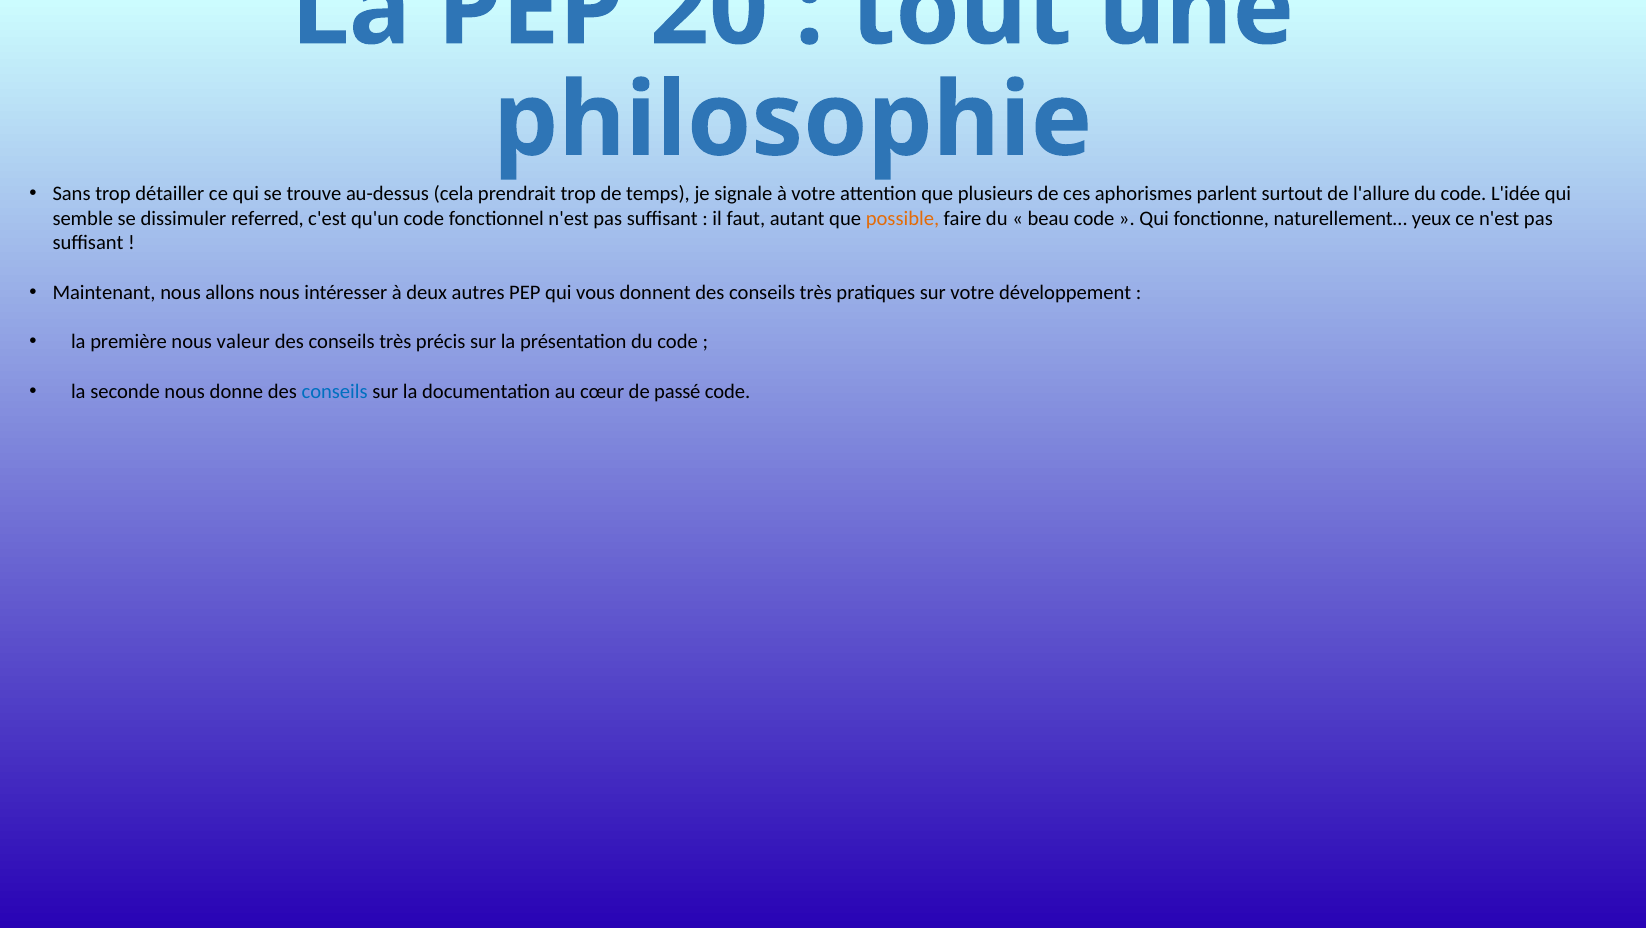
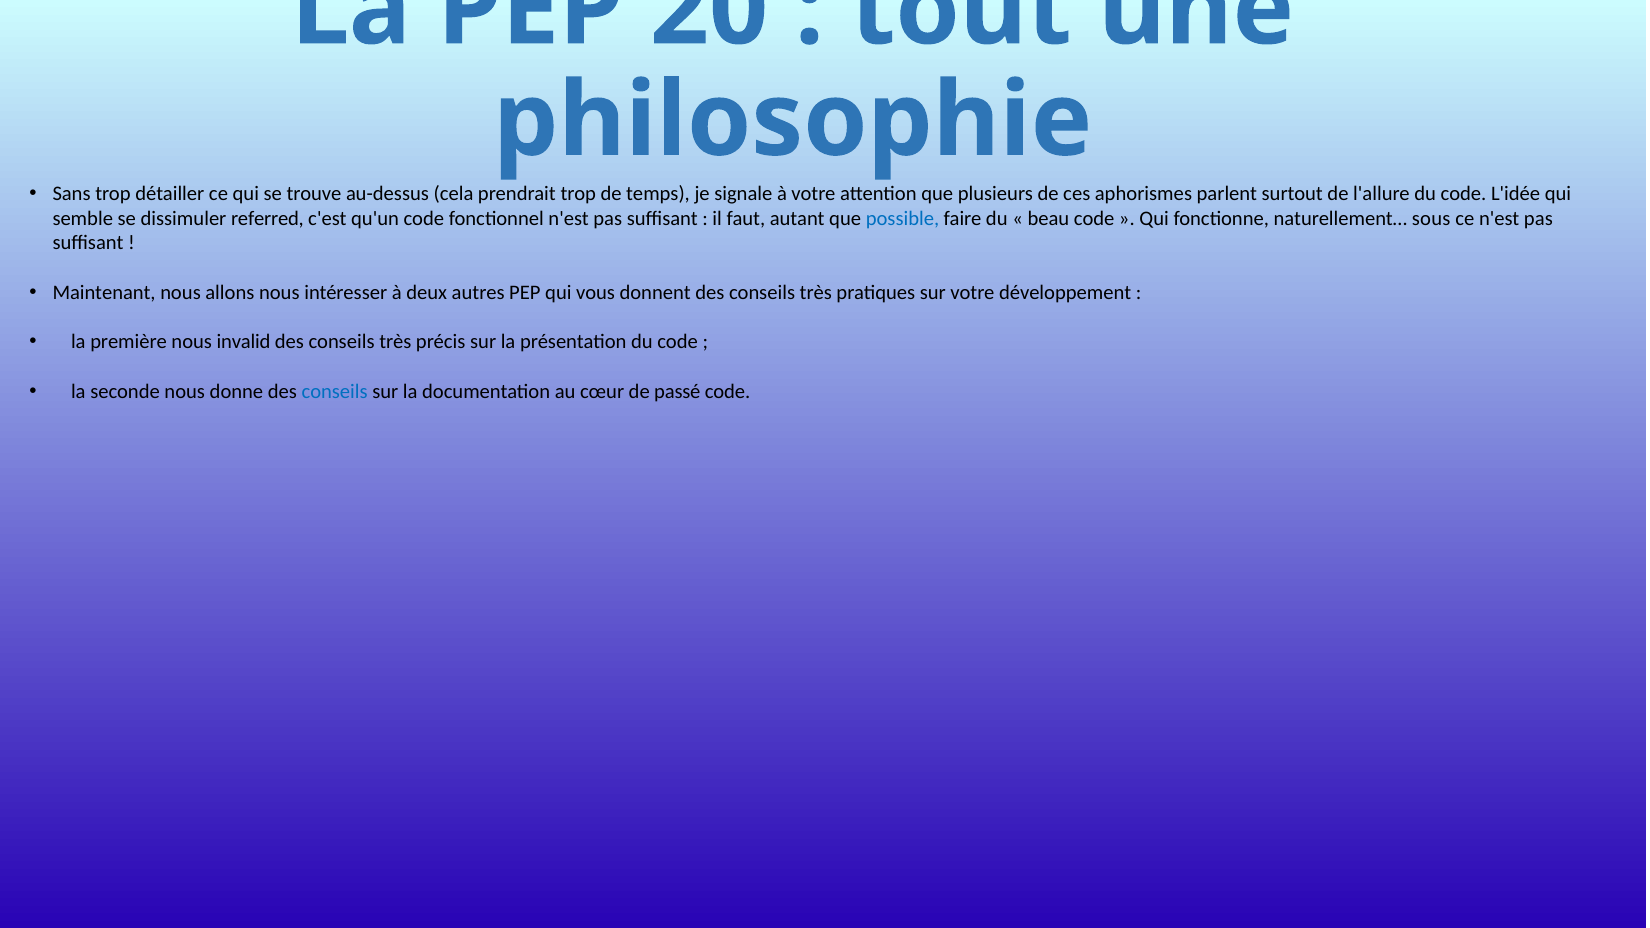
possible colour: orange -> blue
yeux: yeux -> sous
valeur: valeur -> invalid
